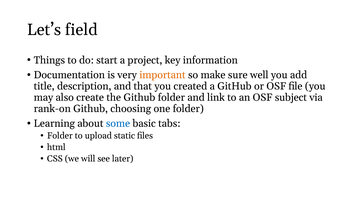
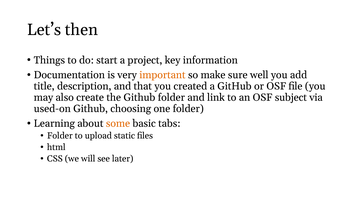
field: field -> then
rank-on: rank-on -> used-on
some colour: blue -> orange
